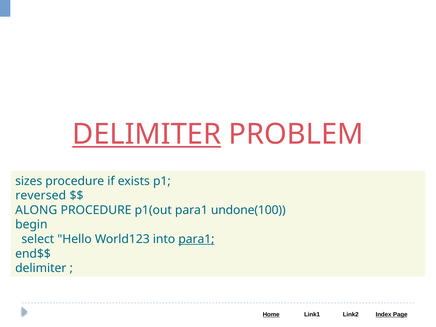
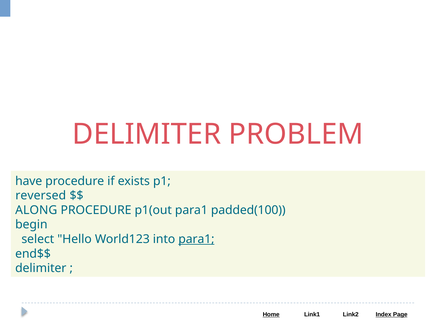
DELIMITER at (147, 134) underline: present -> none
sizes: sizes -> have
undone(100: undone(100 -> padded(100
